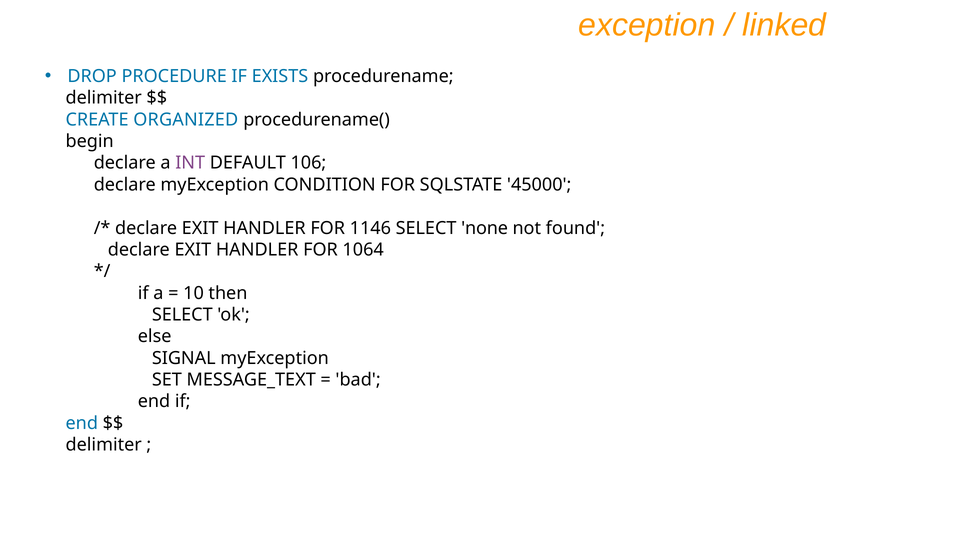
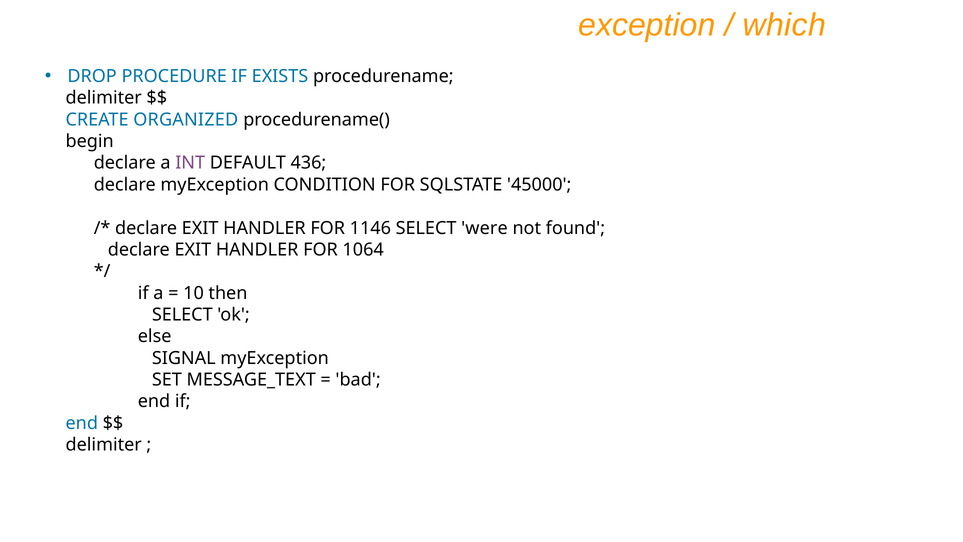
linked: linked -> which
106: 106 -> 436
none: none -> were
